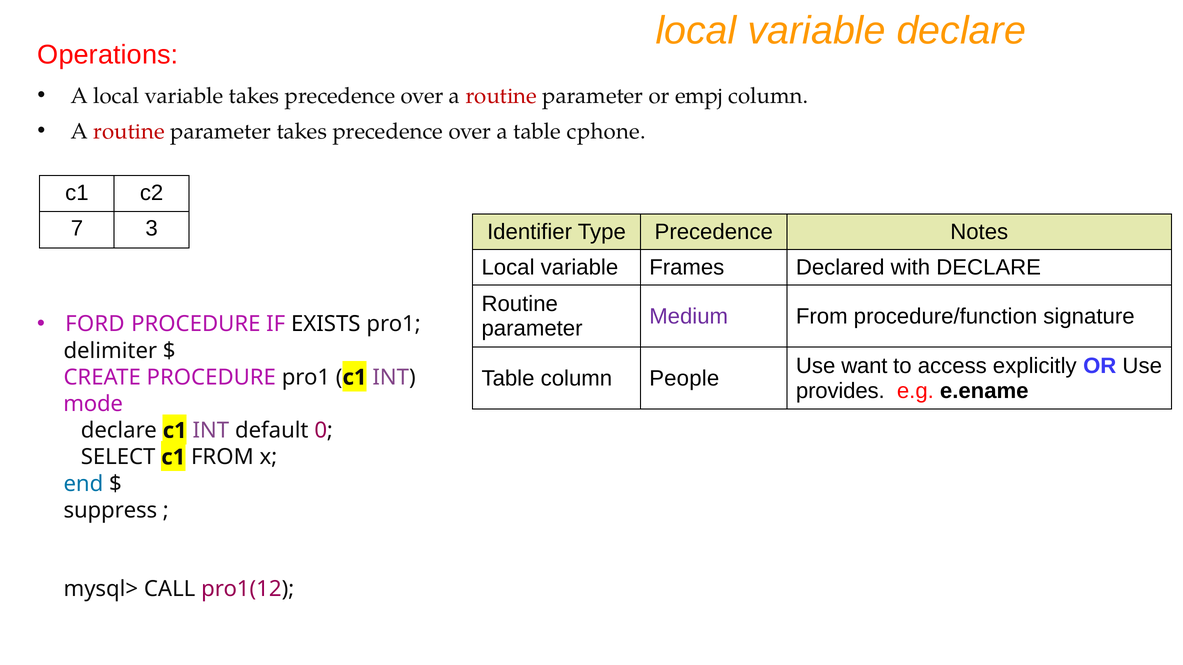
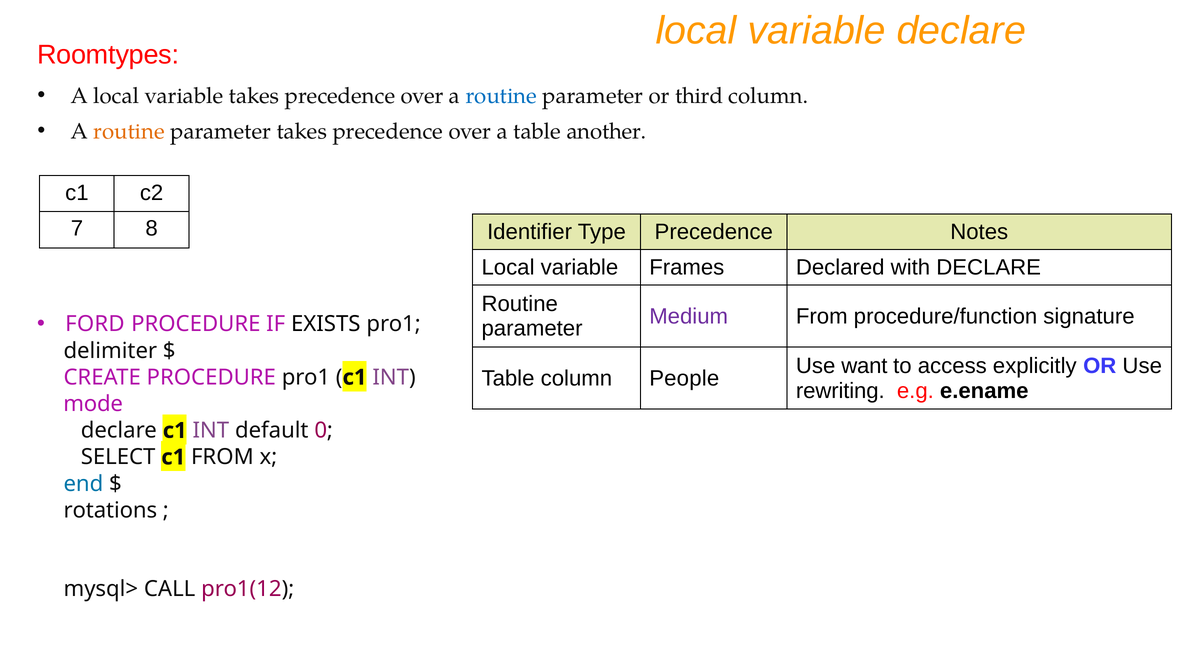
Operations: Operations -> Roomtypes
routine at (501, 96) colour: red -> blue
empj: empj -> third
routine at (129, 131) colour: red -> orange
cphone: cphone -> another
3: 3 -> 8
provides: provides -> rewriting
suppress: suppress -> rotations
